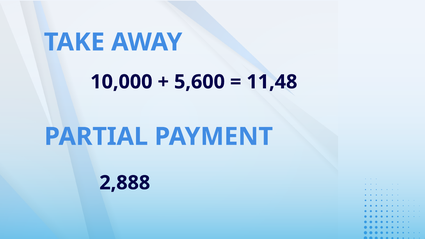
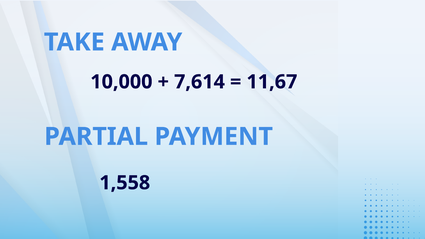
5,600: 5,600 -> 7,614
11,48: 11,48 -> 11,67
2,888: 2,888 -> 1,558
